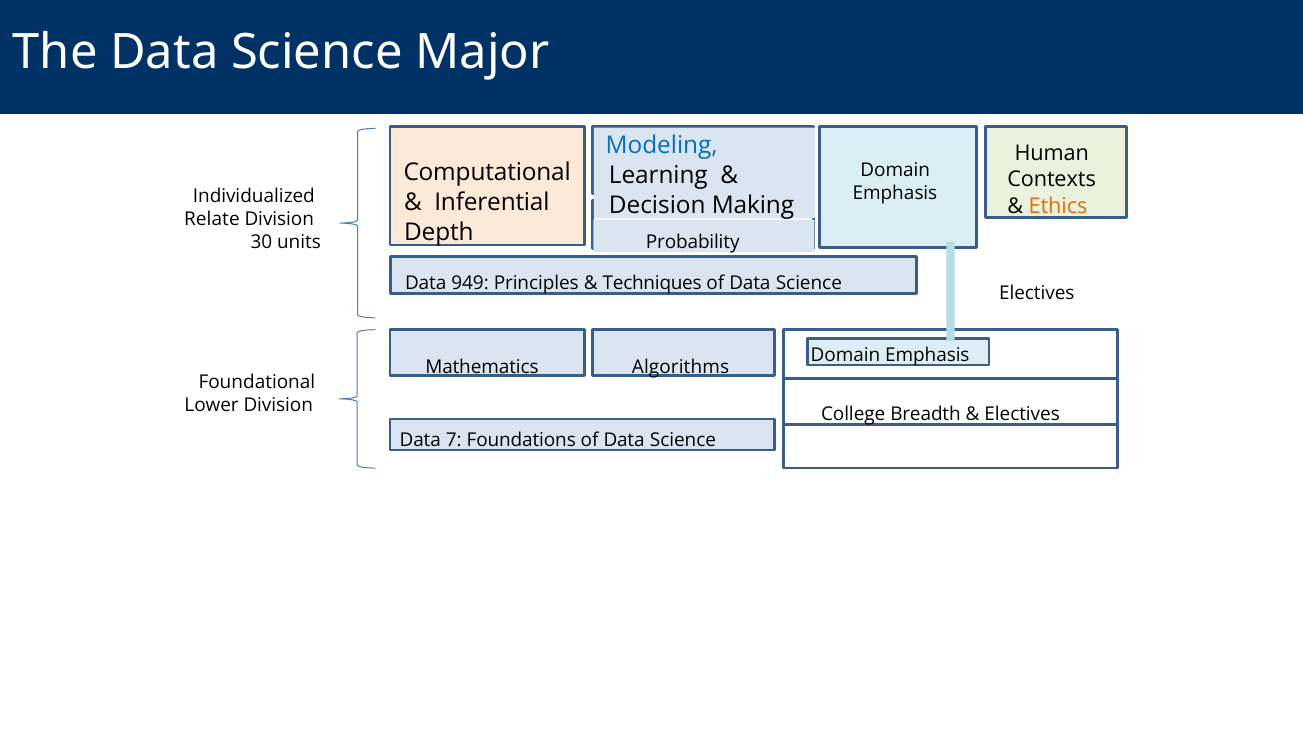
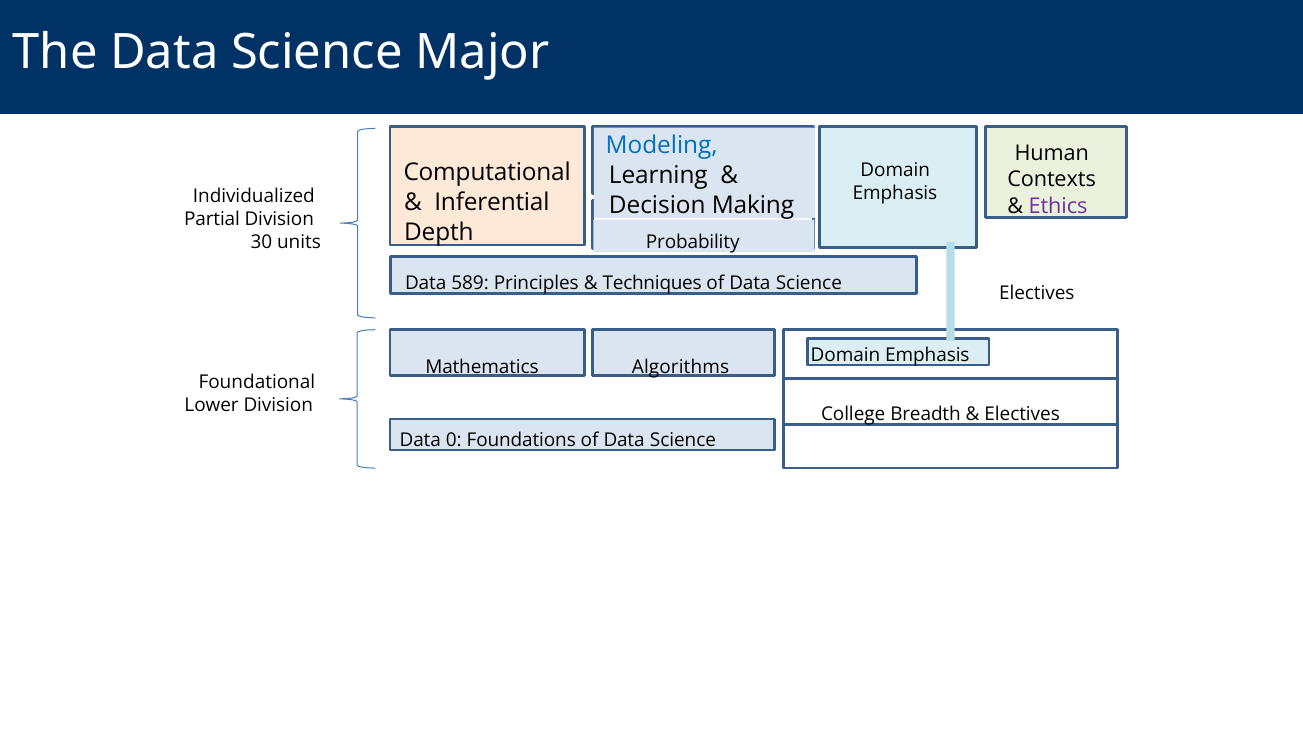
Ethics colour: orange -> purple
Relate: Relate -> Partial
949: 949 -> 589
7: 7 -> 0
